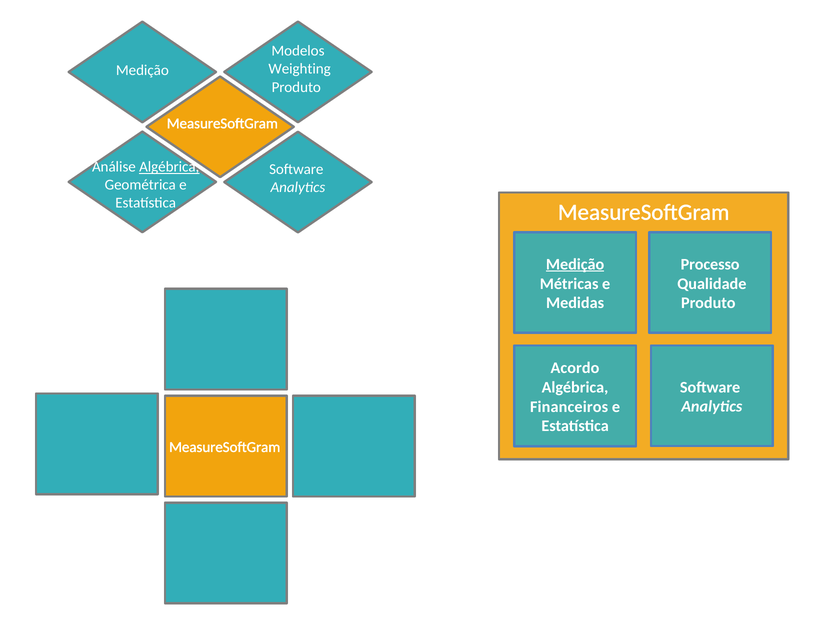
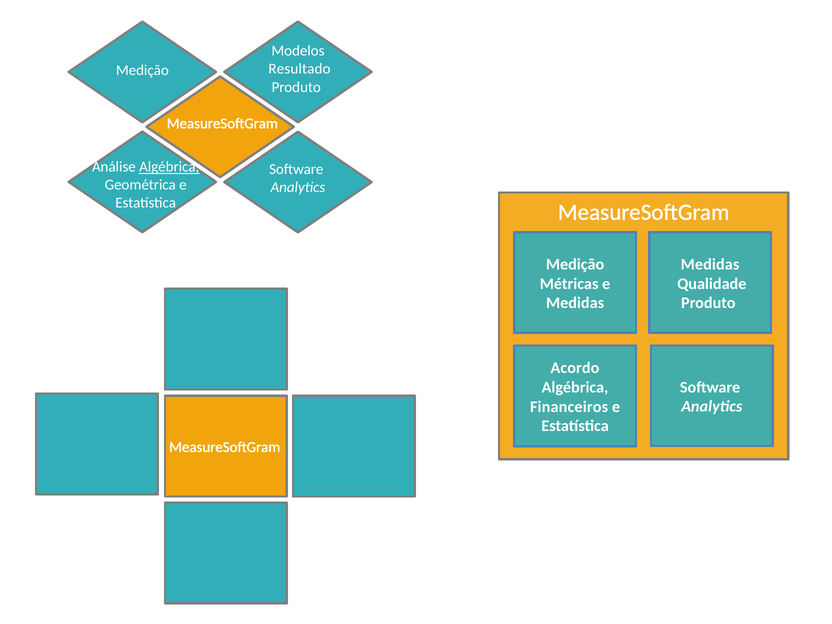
Weighting: Weighting -> Resultado
Medição at (575, 264) underline: present -> none
Processo at (710, 264): Processo -> Medidas
